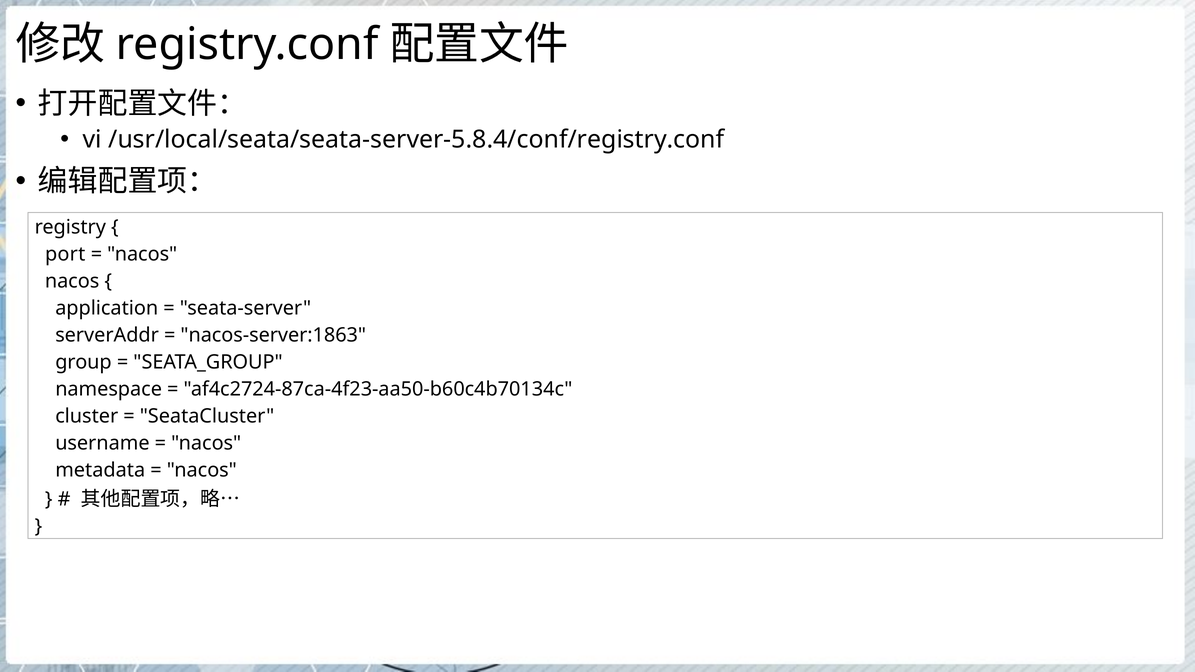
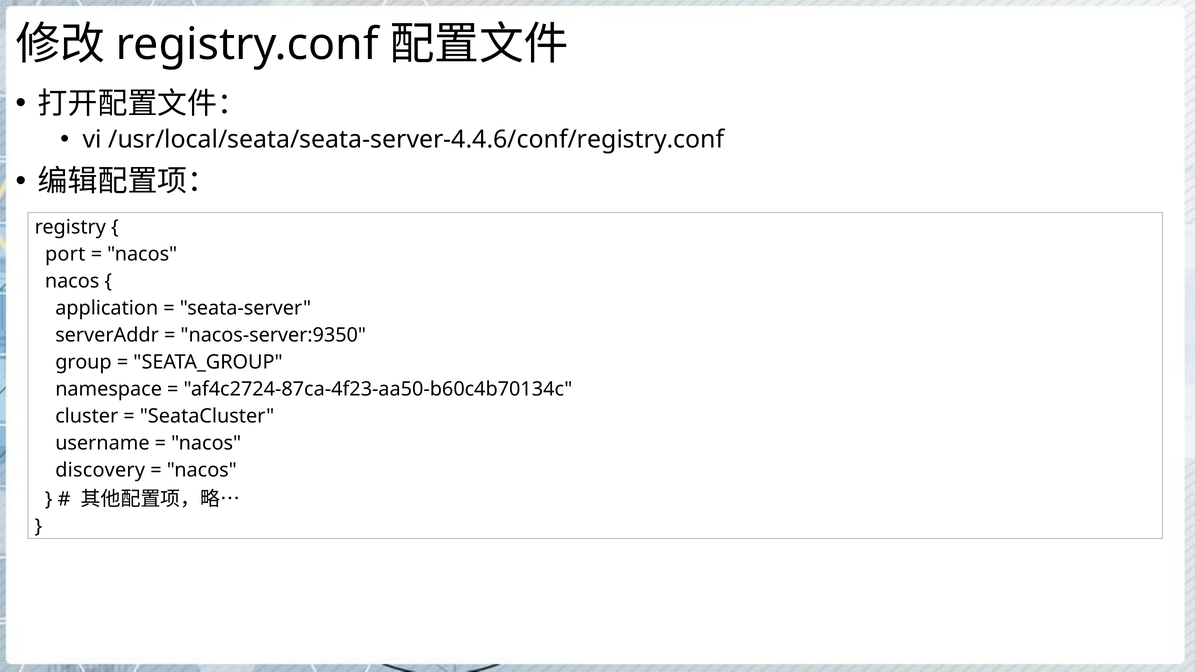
/usr/local/seata/seata-server-5.8.4/conf/registry.conf: /usr/local/seata/seata-server-5.8.4/conf/registry.conf -> /usr/local/seata/seata-server-4.4.6/conf/registry.conf
nacos-server:1863: nacos-server:1863 -> nacos-server:9350
metadata: metadata -> discovery
